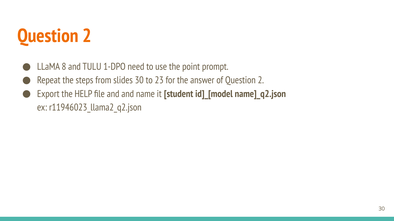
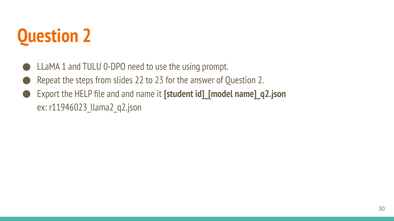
8: 8 -> 1
1-DPO: 1-DPO -> 0-DPO
point: point -> using
slides 30: 30 -> 22
